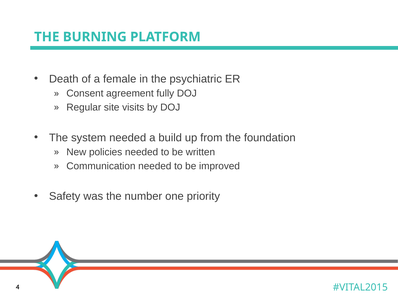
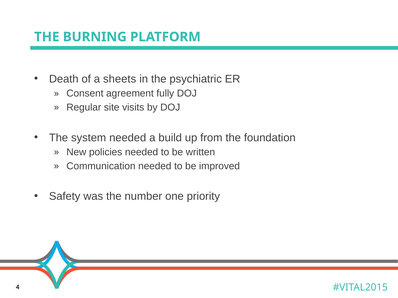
female: female -> sheets
